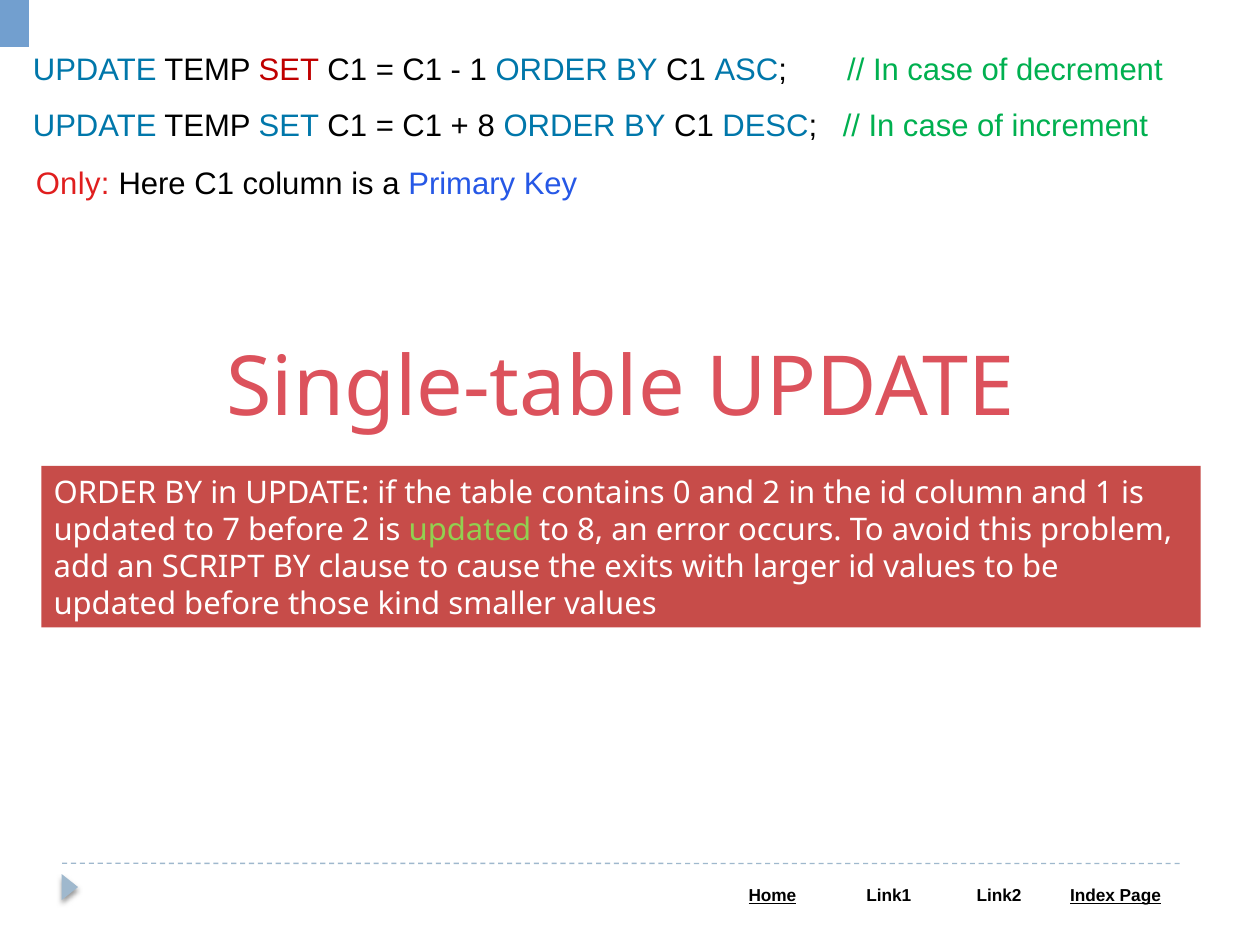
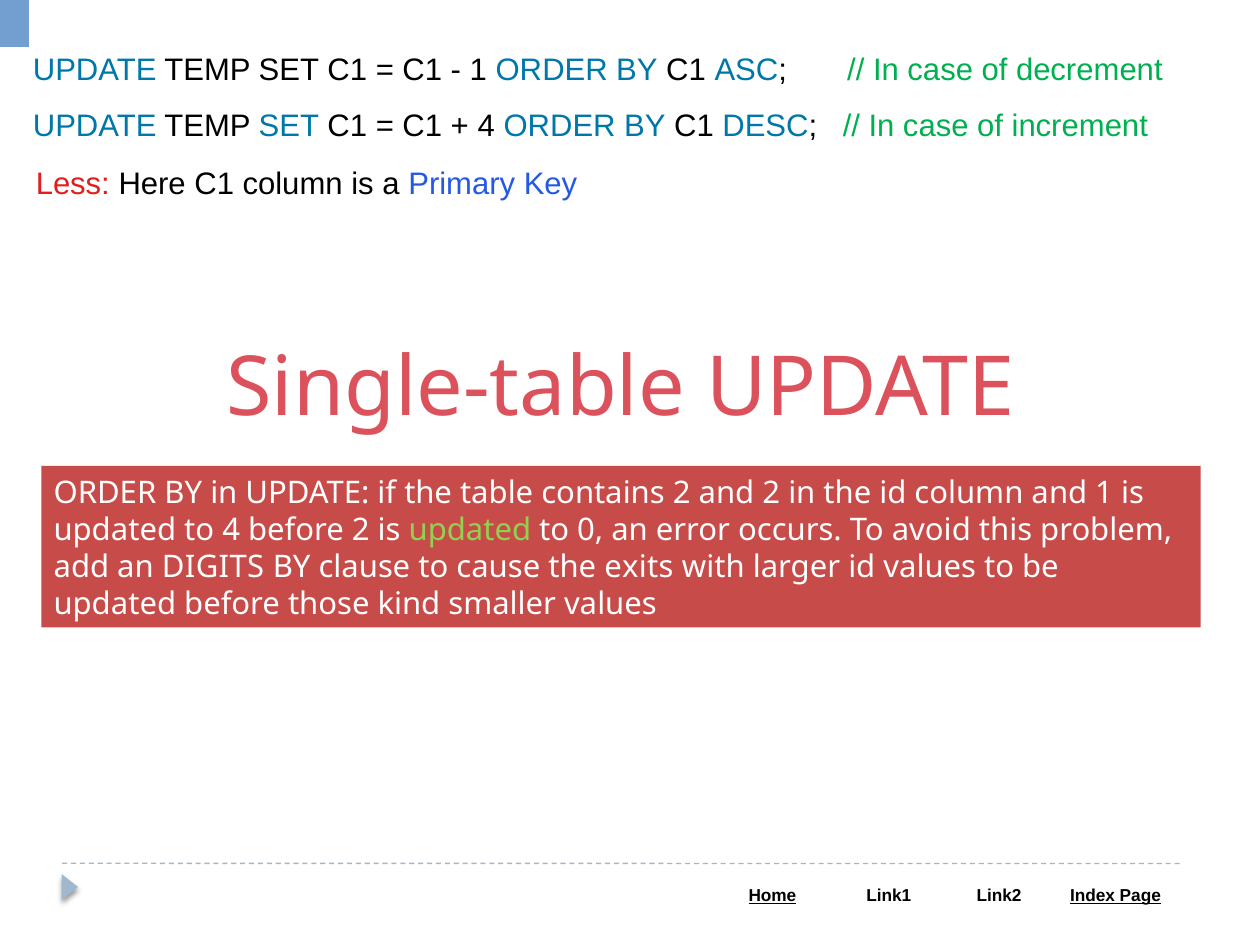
SET at (289, 71) colour: red -> black
8 at (486, 126): 8 -> 4
Only: Only -> Less
contains 0: 0 -> 2
to 7: 7 -> 4
to 8: 8 -> 0
SCRIPT: SCRIPT -> DIGITS
